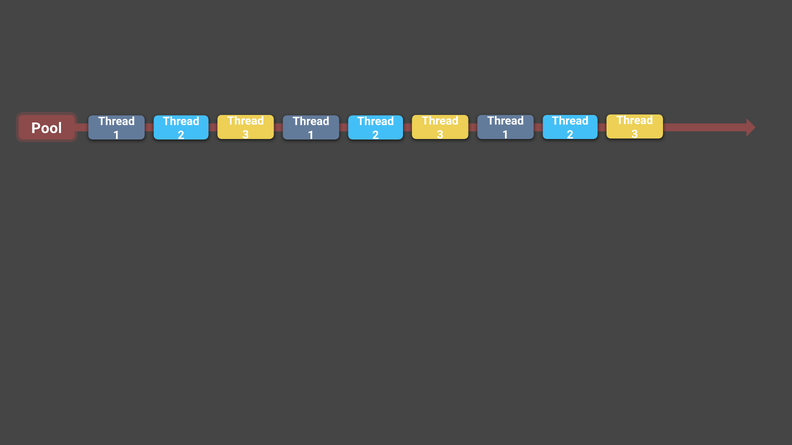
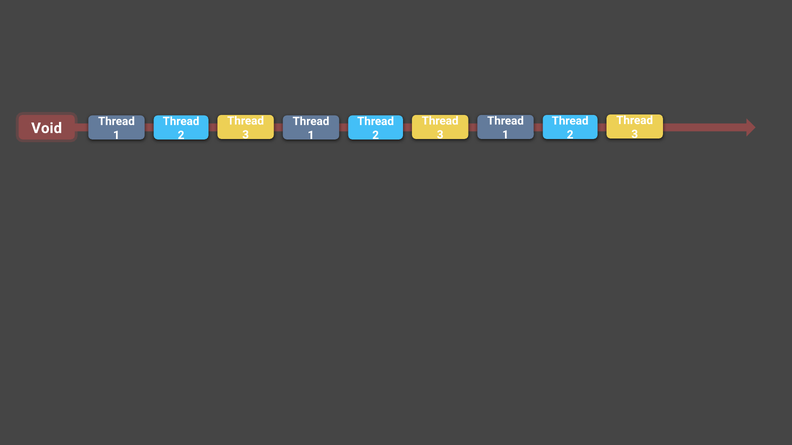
Pool: Pool -> Void
